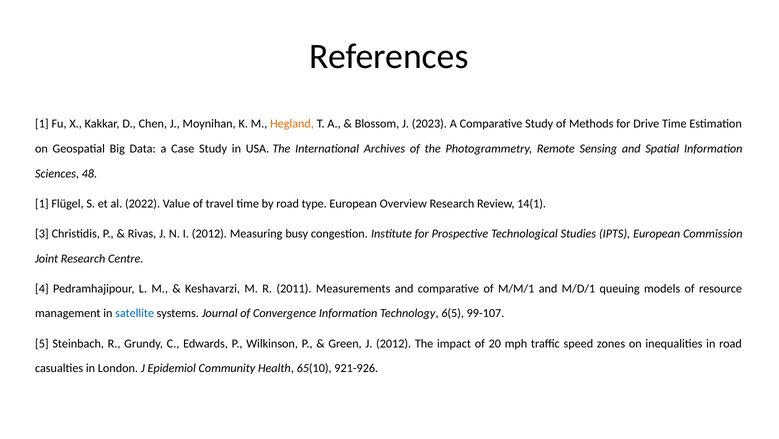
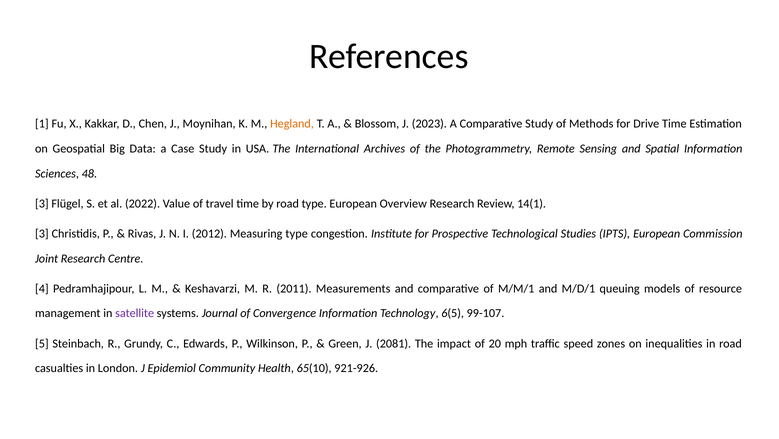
1 at (42, 203): 1 -> 3
Measuring busy: busy -> type
satellite colour: blue -> purple
J 2012: 2012 -> 2081
